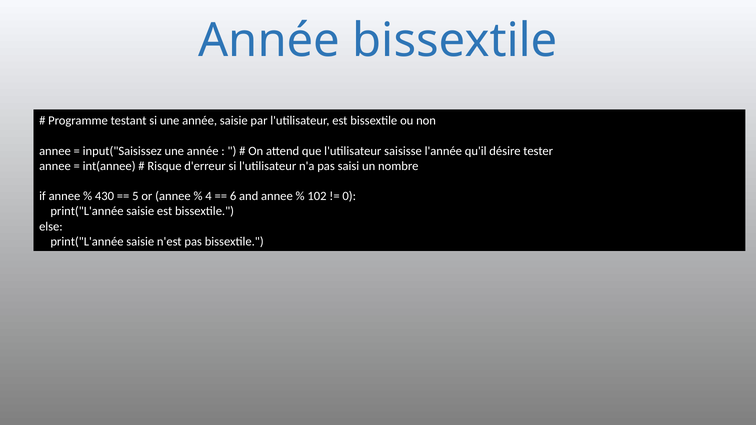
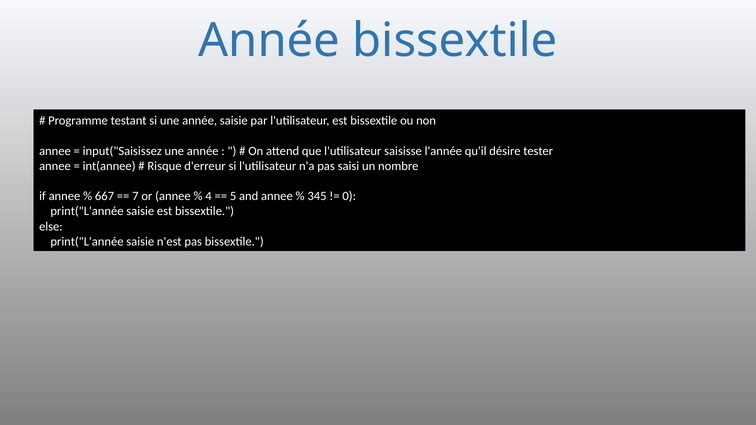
430: 430 -> 667
5: 5 -> 7
6: 6 -> 5
102: 102 -> 345
